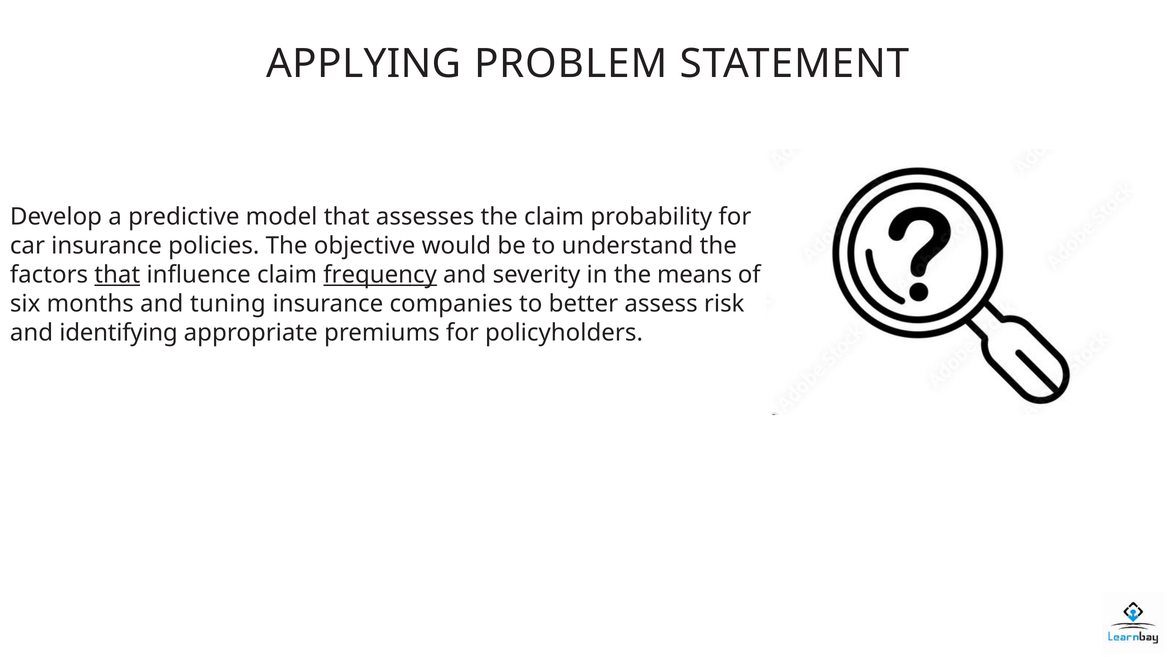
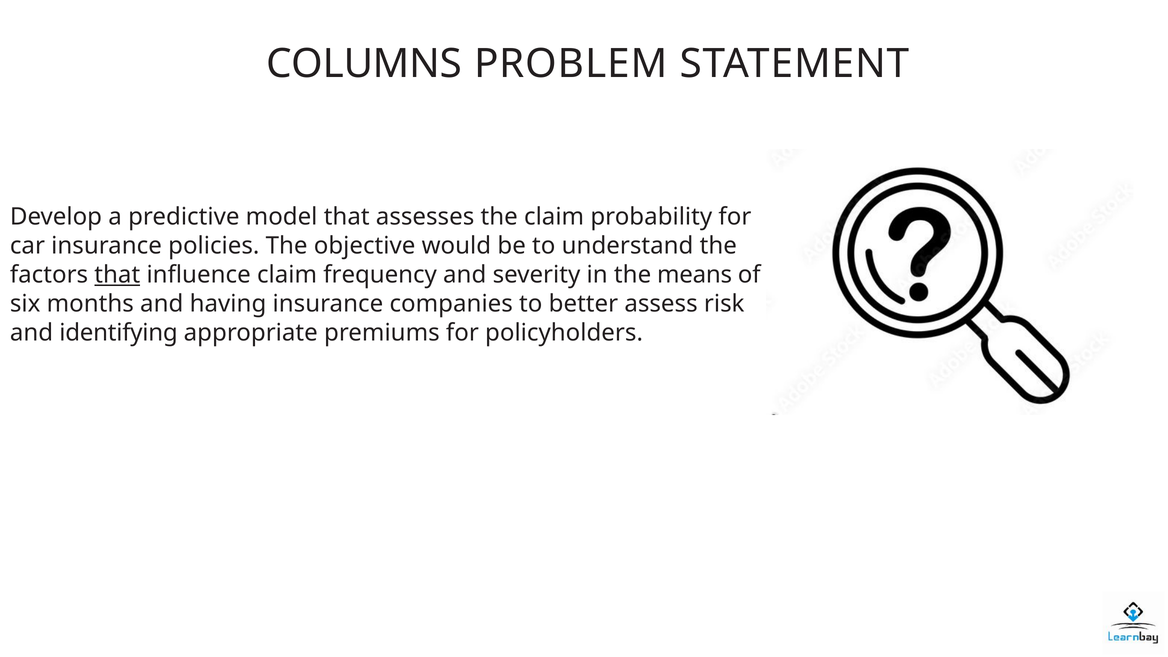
APPLYING: APPLYING -> COLUMNS
frequency underline: present -> none
tuning: tuning -> having
